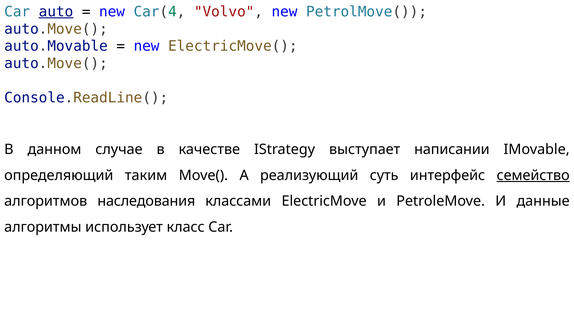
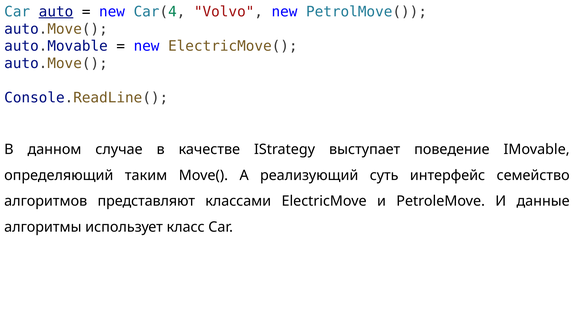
написании: написании -> поведение
семейство underline: present -> none
наследования: наследования -> представляют
